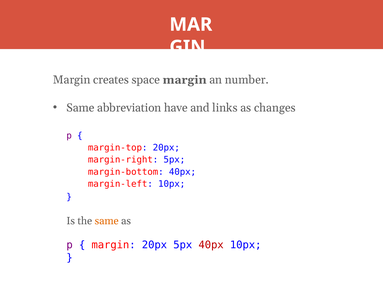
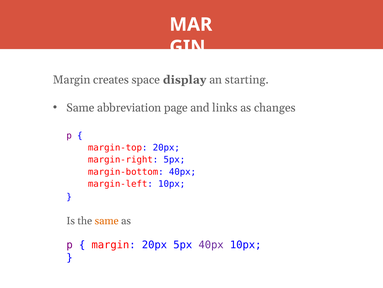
space margin: margin -> display
number: number -> starting
have: have -> page
40px at (211, 244) colour: red -> purple
